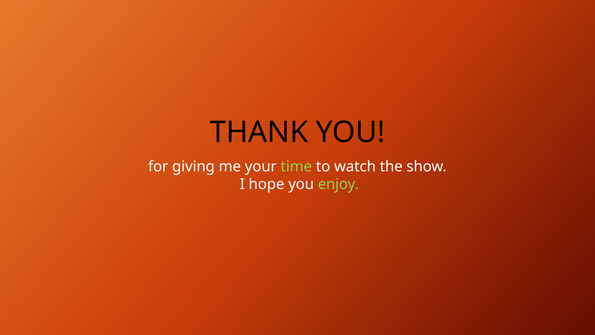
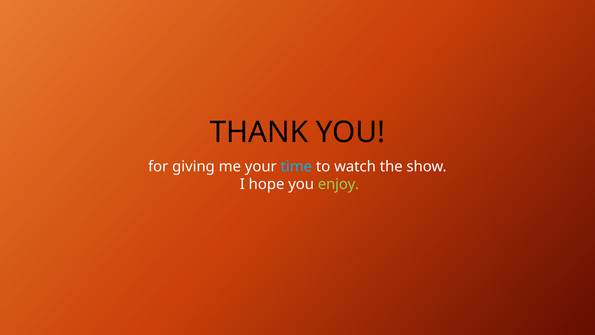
time colour: light green -> light blue
